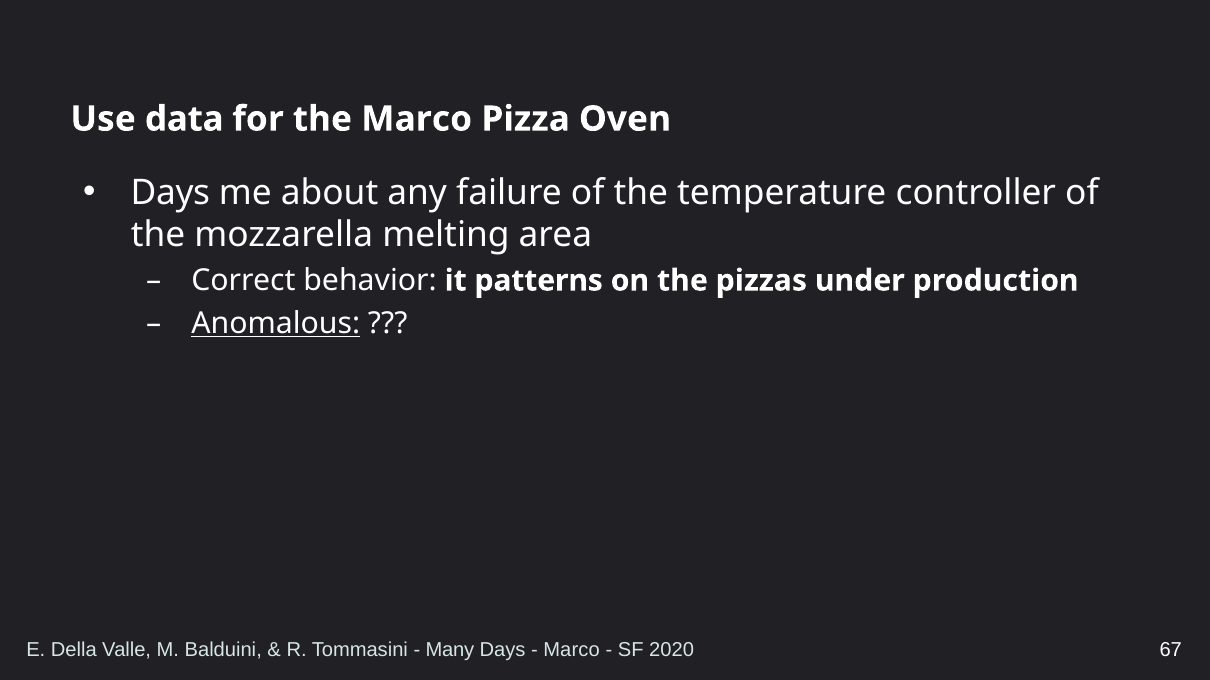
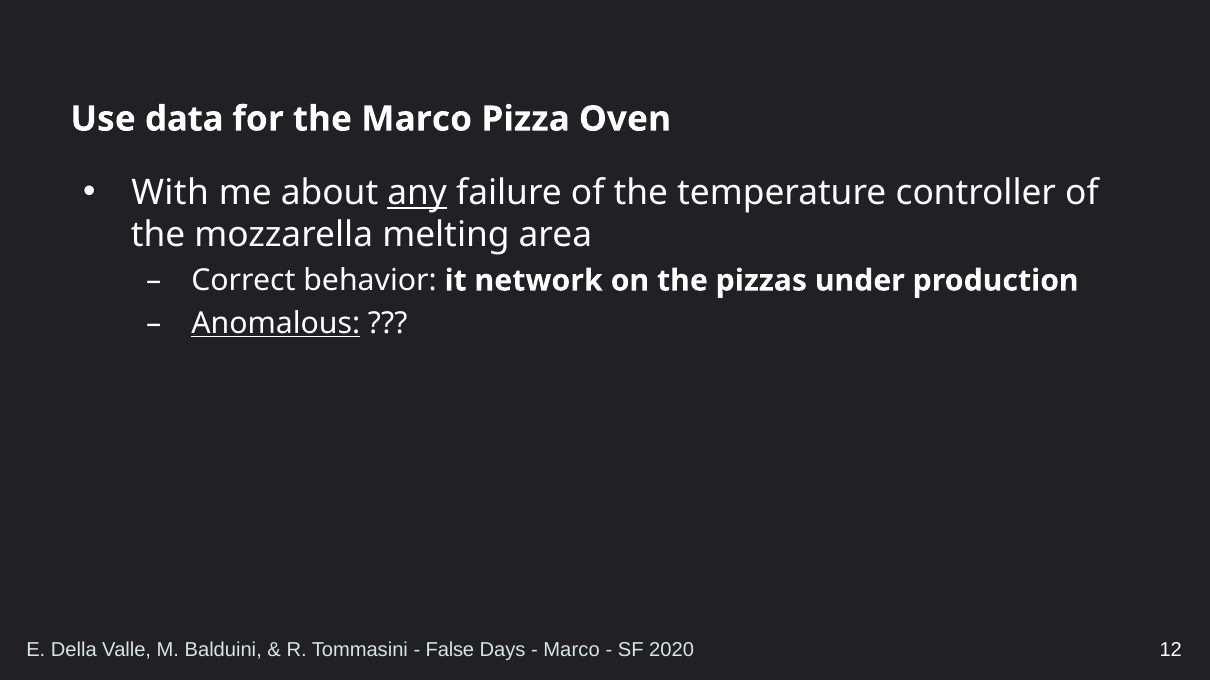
Days at (170, 193): Days -> With
any underline: none -> present
patterns: patterns -> network
Many: Many -> False
67: 67 -> 12
